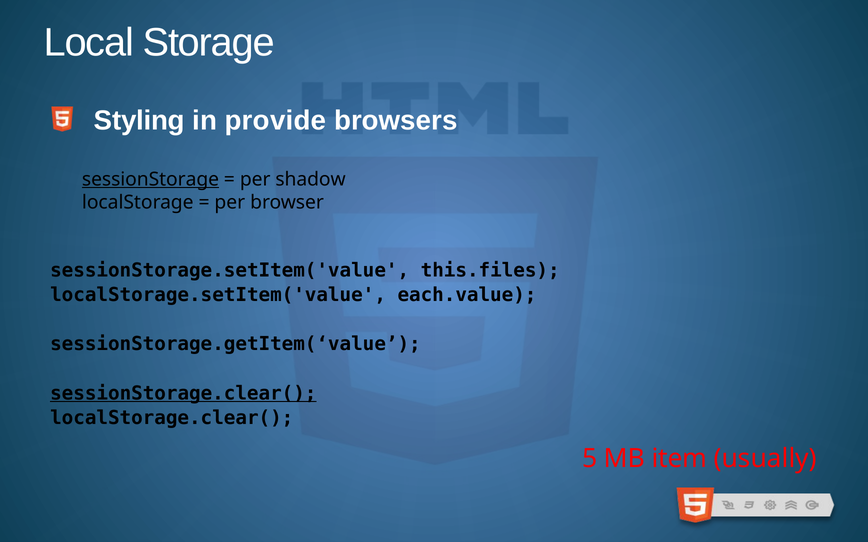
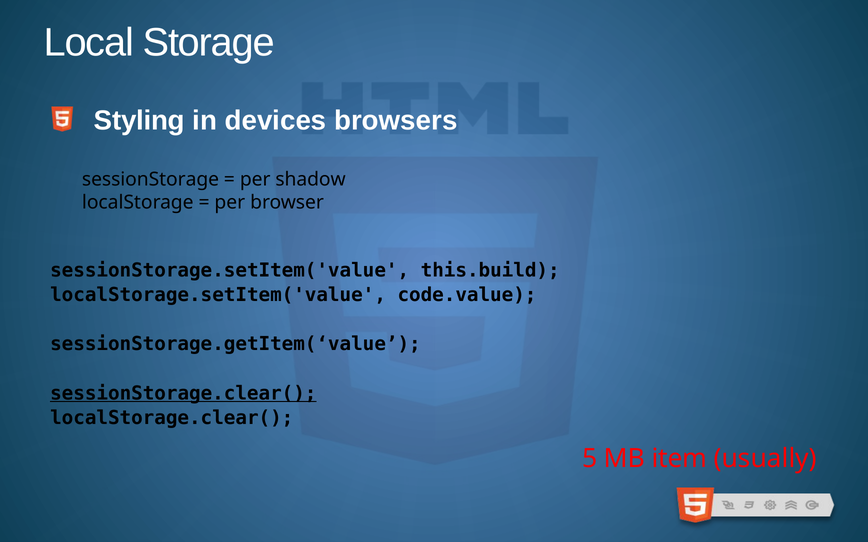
provide: provide -> devices
sessionStorage underline: present -> none
this.files: this.files -> this.build
each.value: each.value -> code.value
